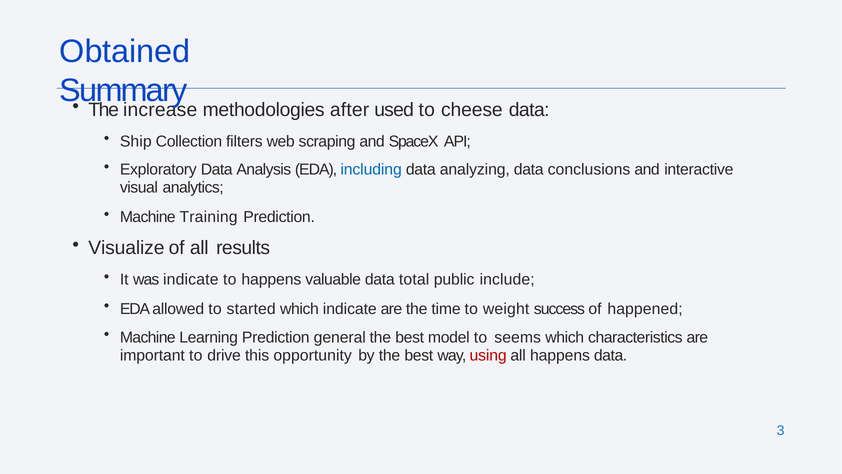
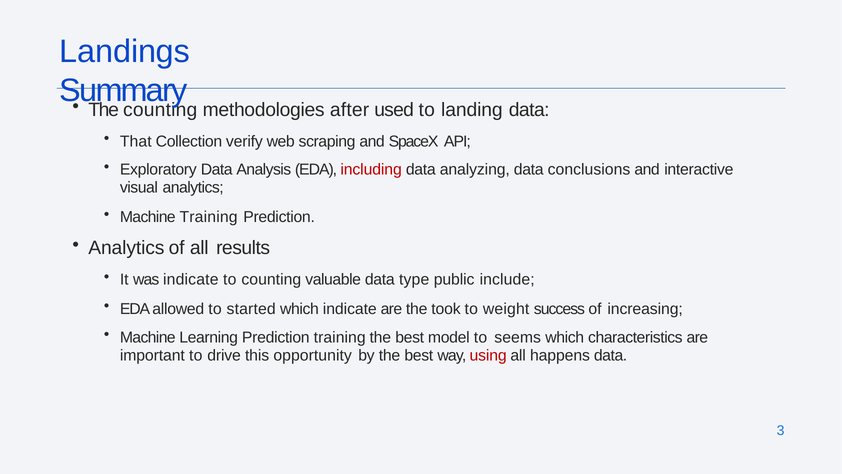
Obtained: Obtained -> Landings
increase at (160, 110): increase -> counting
cheese: cheese -> landing
Ship: Ship -> That
filters: filters -> verify
including colour: blue -> red
Visualize at (126, 248): Visualize -> Analytics
to happens: happens -> counting
total: total -> type
time: time -> took
happened: happened -> increasing
Prediction general: general -> training
